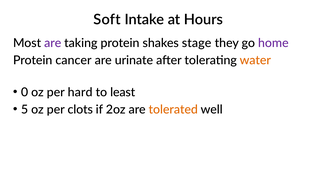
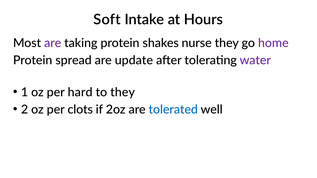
stage: stage -> nurse
cancer: cancer -> spread
urinate: urinate -> update
water colour: orange -> purple
0: 0 -> 1
to least: least -> they
5: 5 -> 2
tolerated colour: orange -> blue
